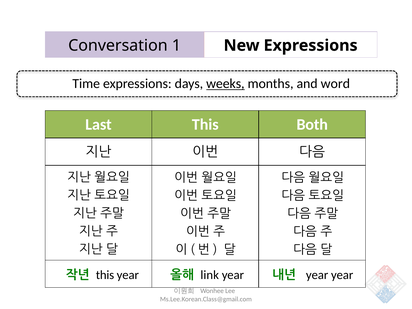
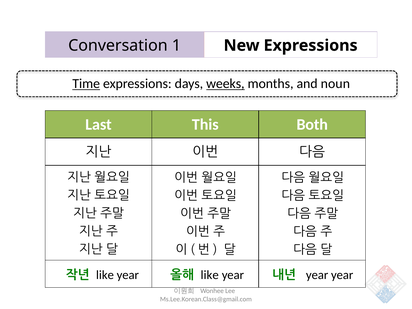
Time underline: none -> present
word: word -> noun
this at (105, 275): this -> like
link at (210, 275): link -> like
